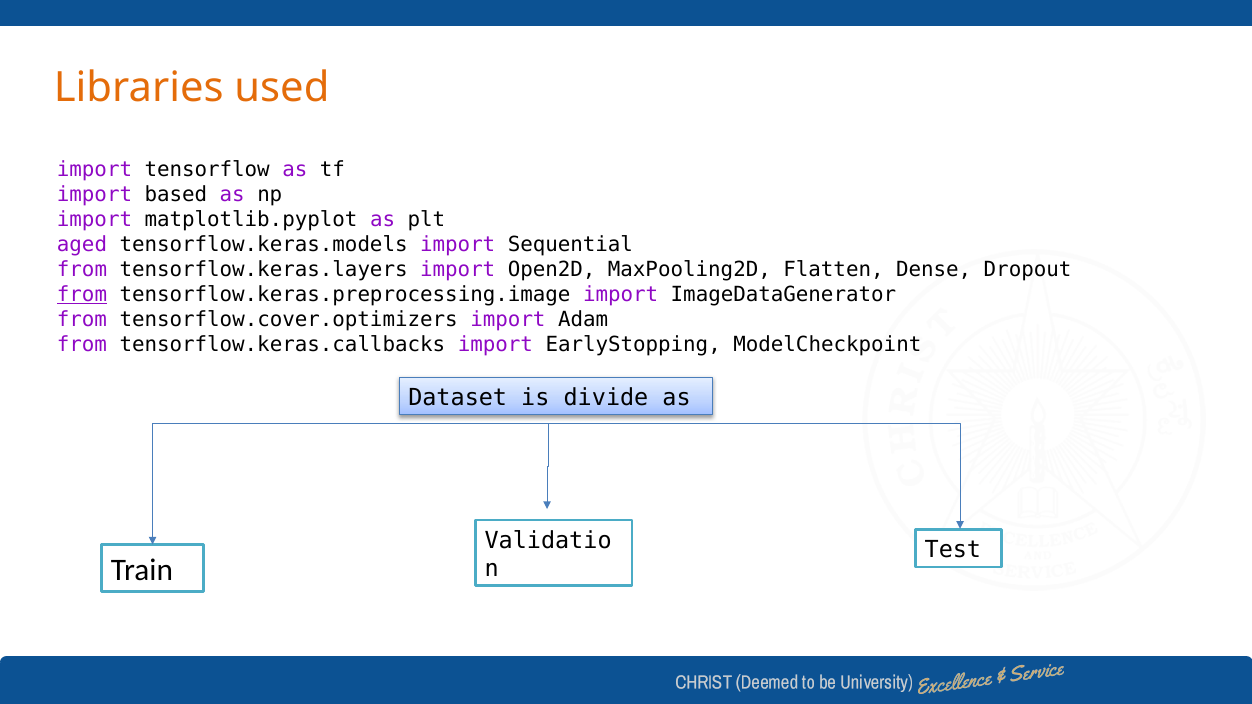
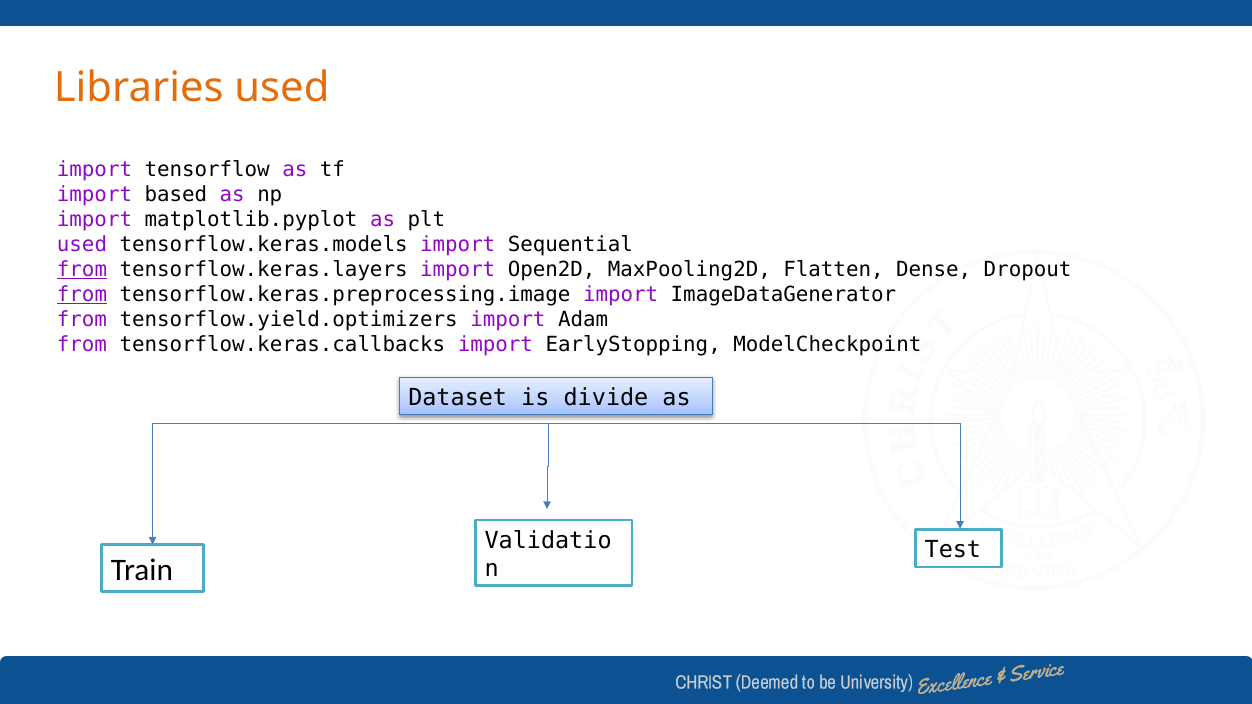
aged at (82, 244): aged -> used
from at (82, 269) underline: none -> present
tensorflow.cover.optimizers: tensorflow.cover.optimizers -> tensorflow.yield.optimizers
